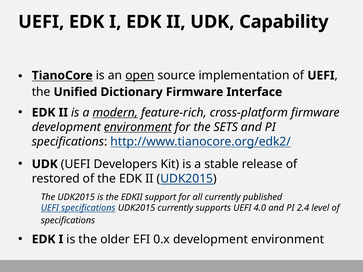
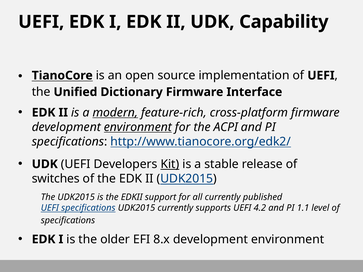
open underline: present -> none
SETS: SETS -> ACPI
Kit underline: none -> present
restored: restored -> switches
4.0: 4.0 -> 4.2
2.4: 2.4 -> 1.1
0.x: 0.x -> 8.x
